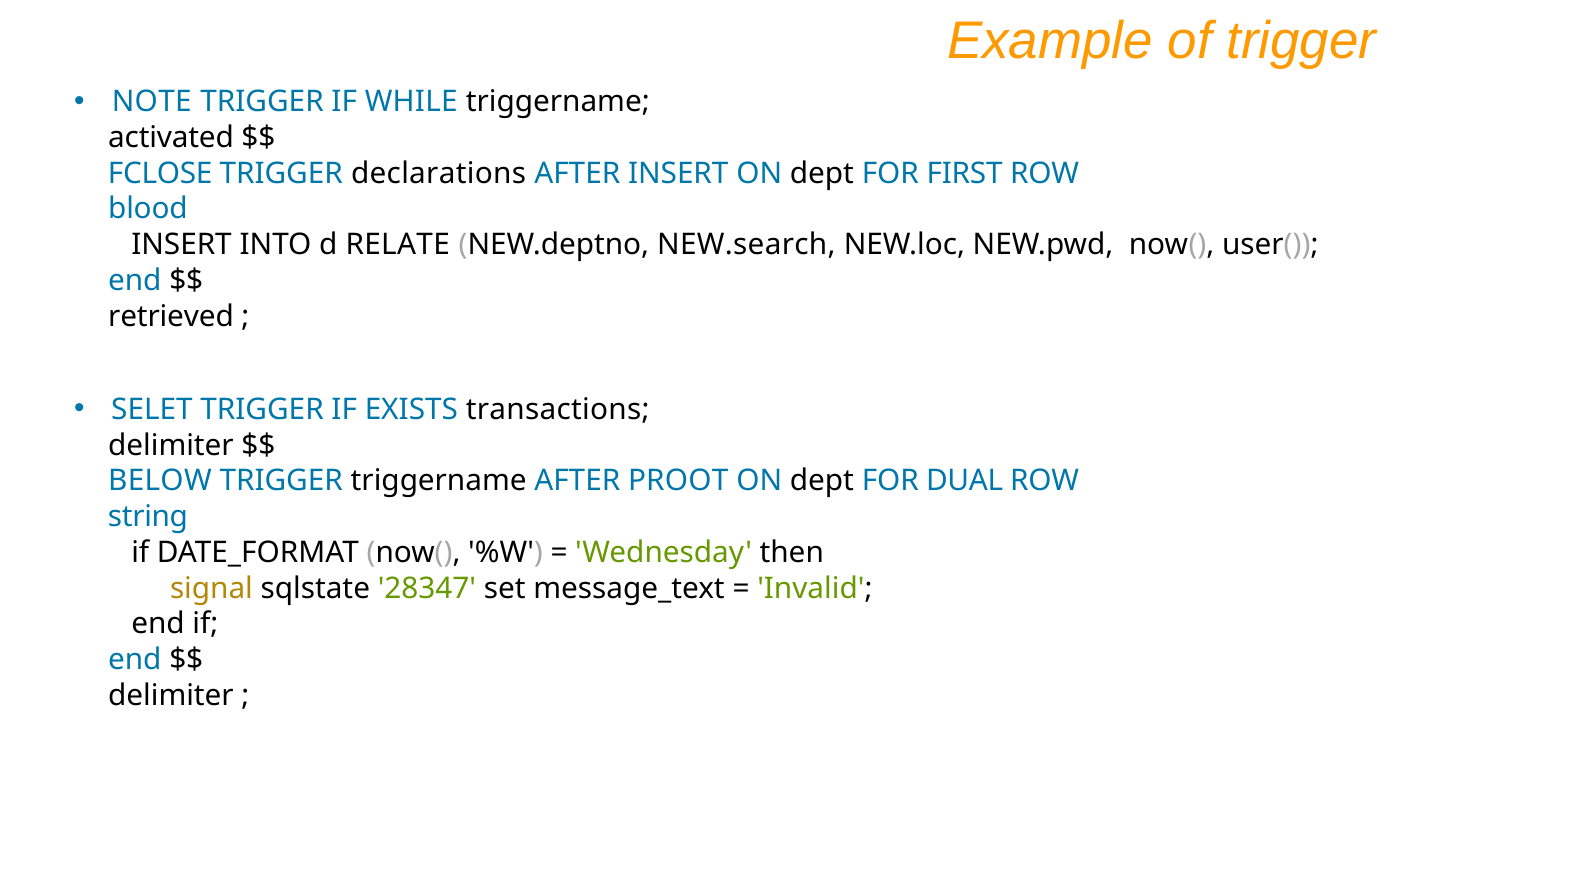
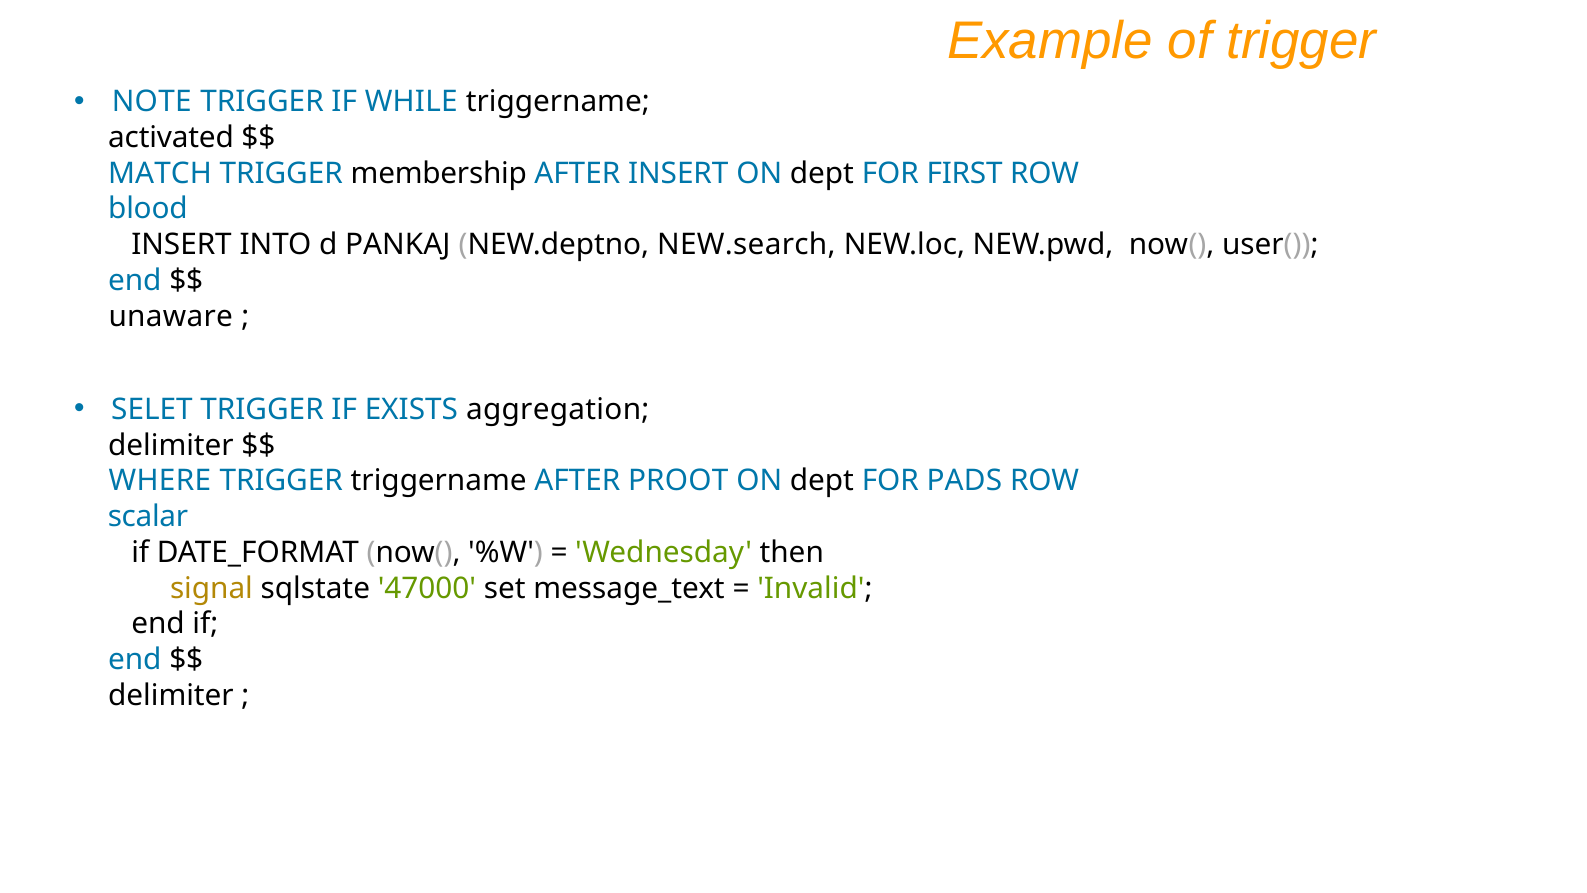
FCLOSE: FCLOSE -> MATCH
declarations: declarations -> membership
RELATE: RELATE -> PANKAJ
retrieved: retrieved -> unaware
transactions: transactions -> aggregation
BELOW: BELOW -> WHERE
DUAL: DUAL -> PADS
string: string -> scalar
28347: 28347 -> 47000
